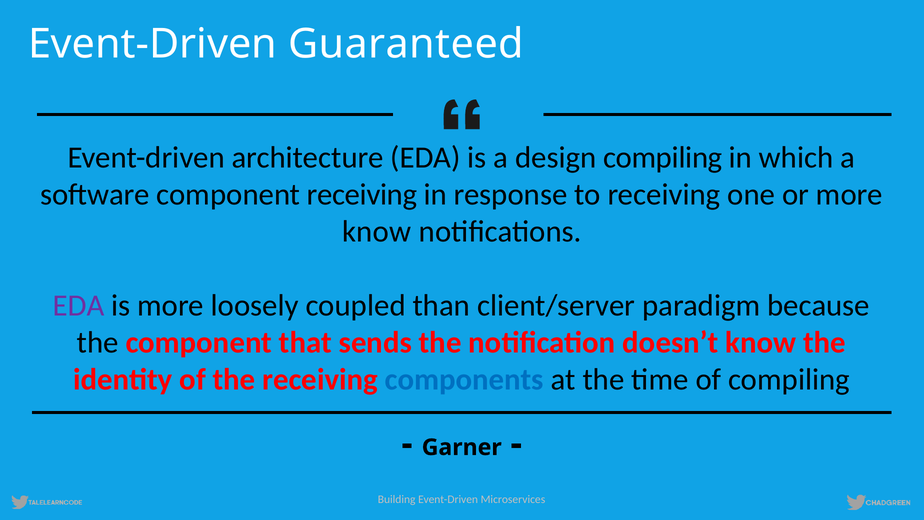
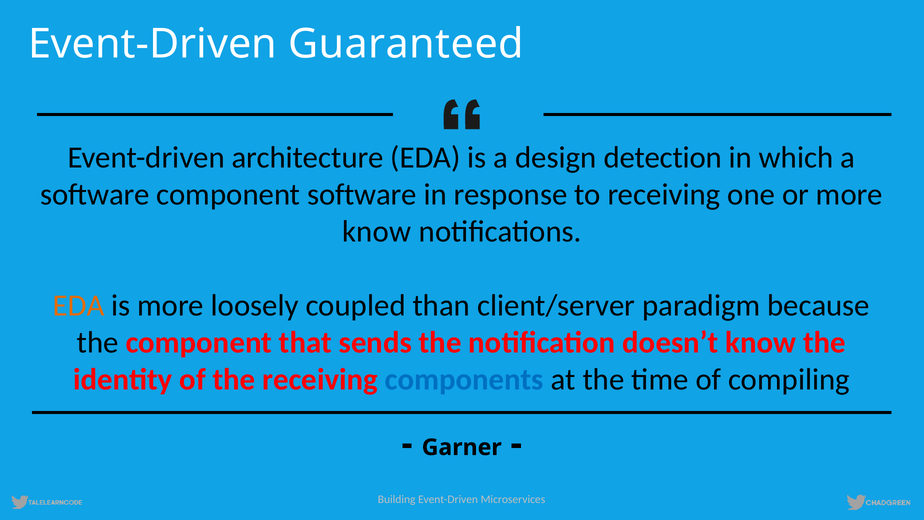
design compiling: compiling -> detection
component receiving: receiving -> software
EDA at (79, 306) colour: purple -> orange
